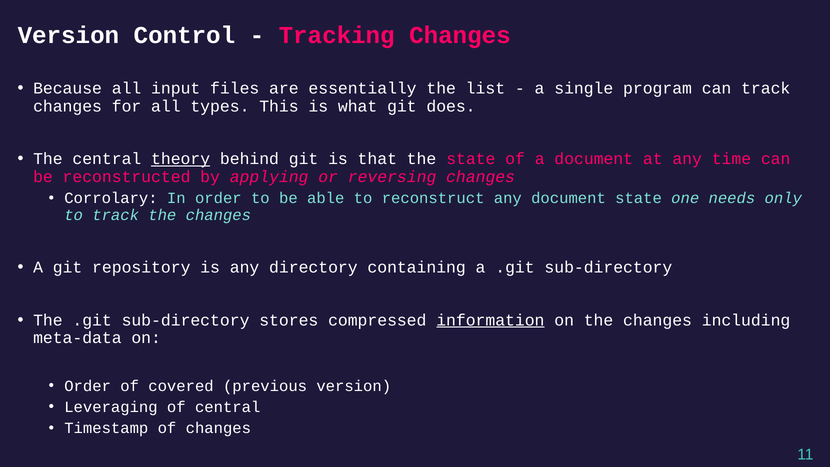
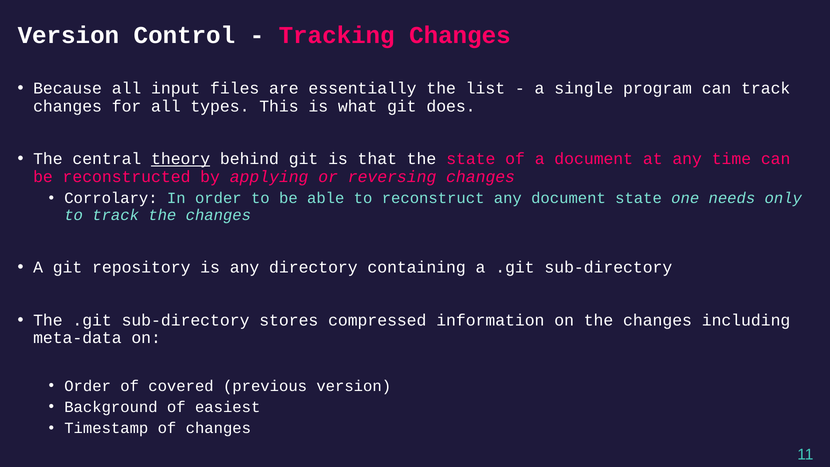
information underline: present -> none
Leveraging: Leveraging -> Background
of central: central -> easiest
